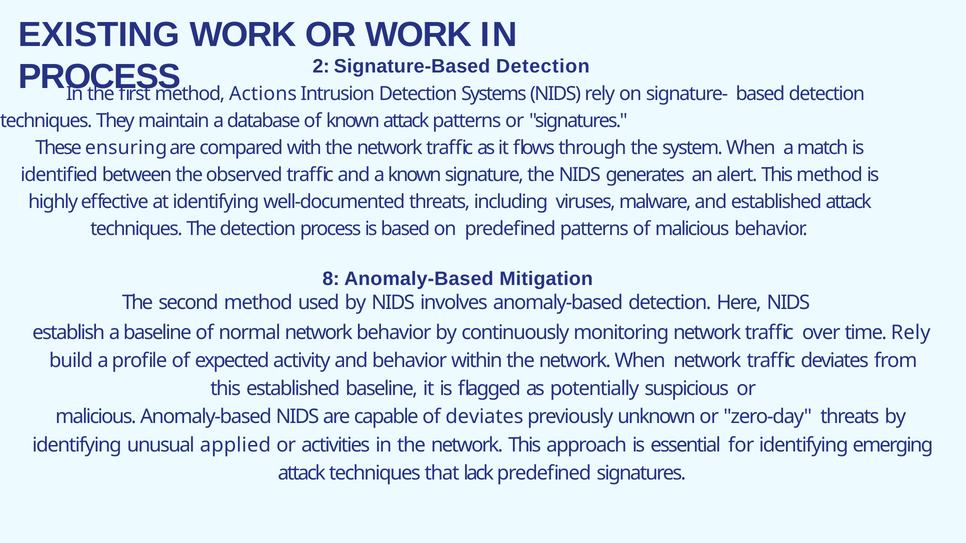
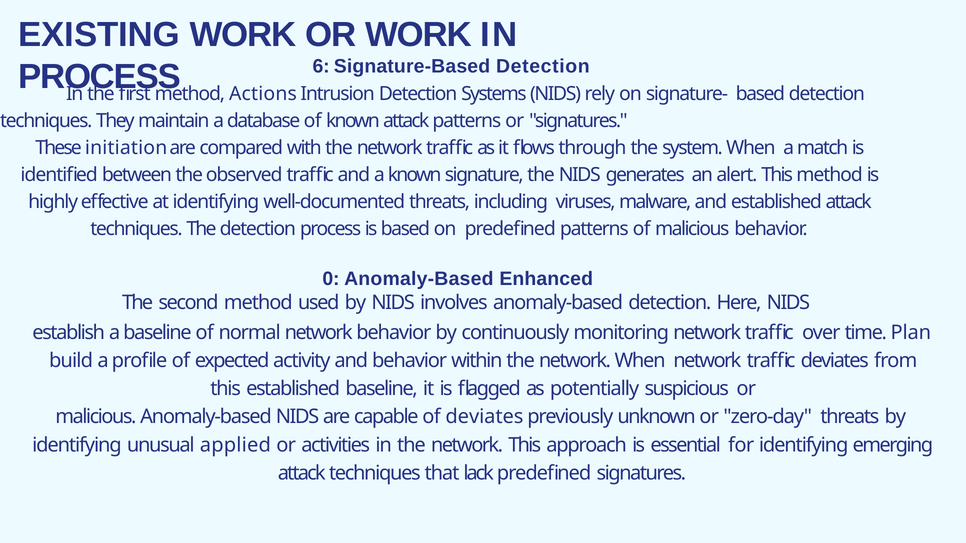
2: 2 -> 6
ensuring: ensuring -> initiation
8: 8 -> 0
Mitigation: Mitigation -> Enhanced
time Rely: Rely -> Plan
